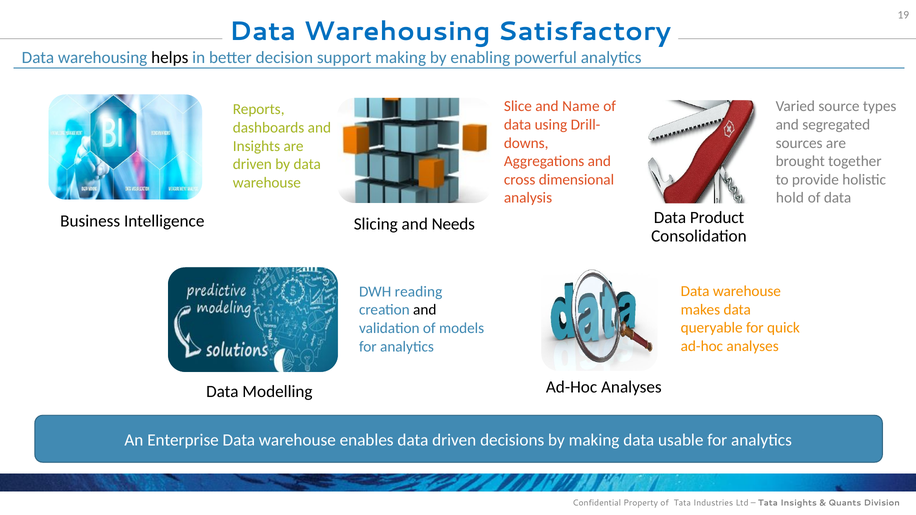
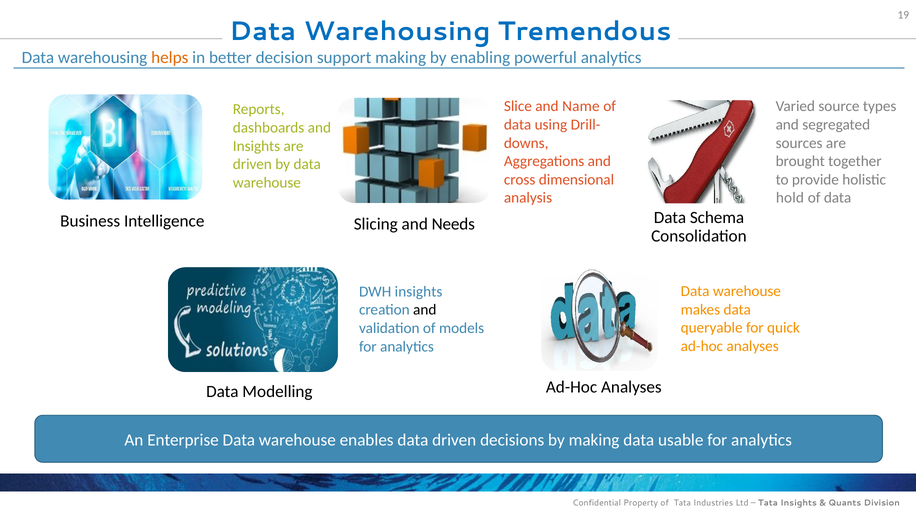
Satisfactory: Satisfactory -> Tremendous
helps colour: black -> orange
Product: Product -> Schema
DWH reading: reading -> insights
